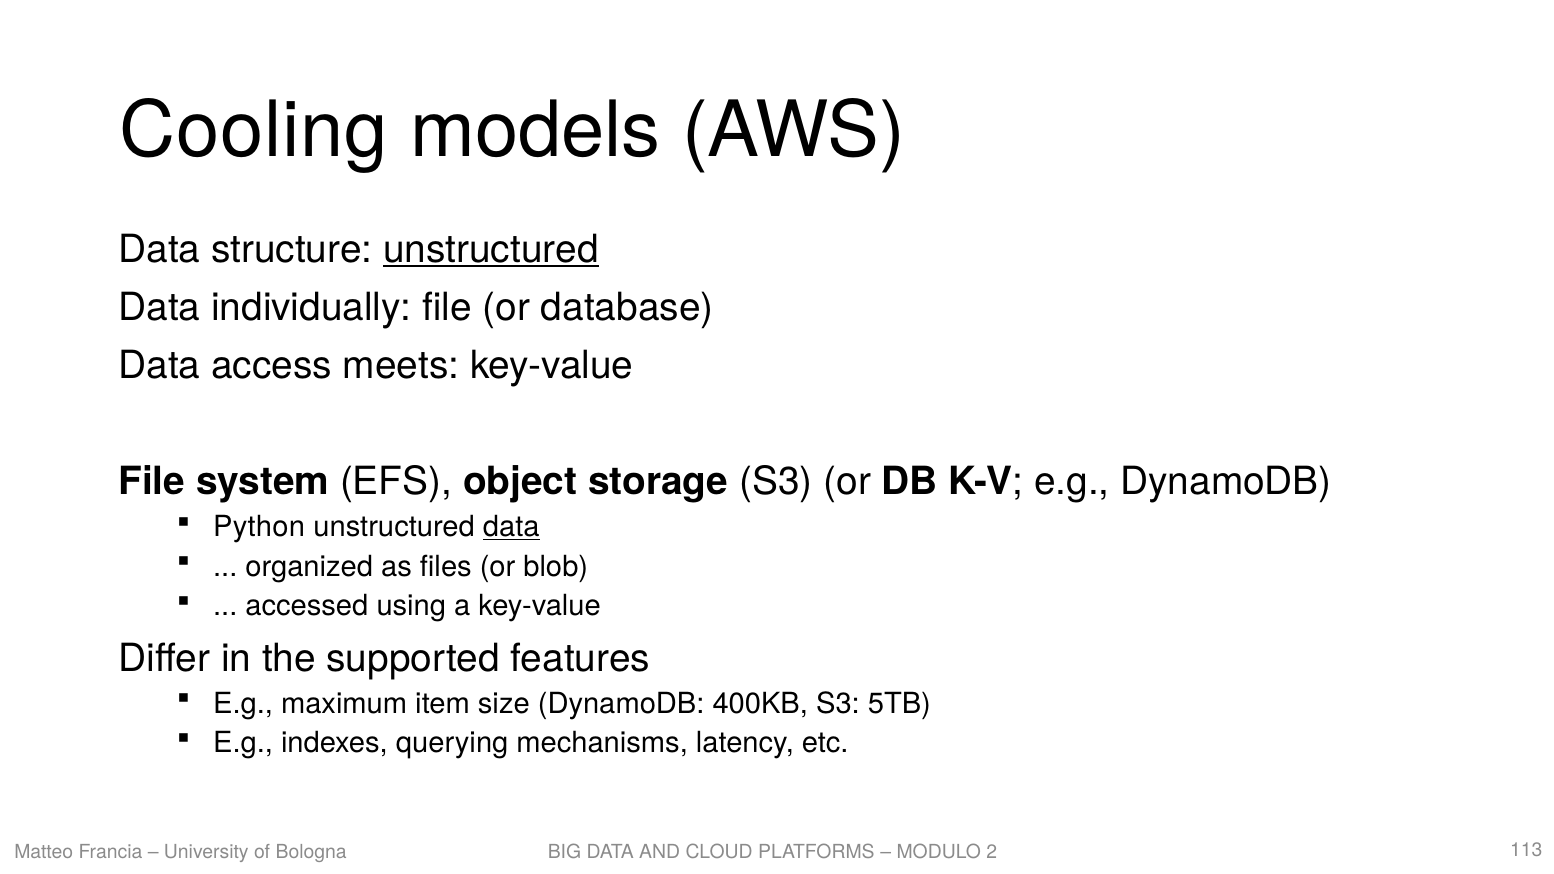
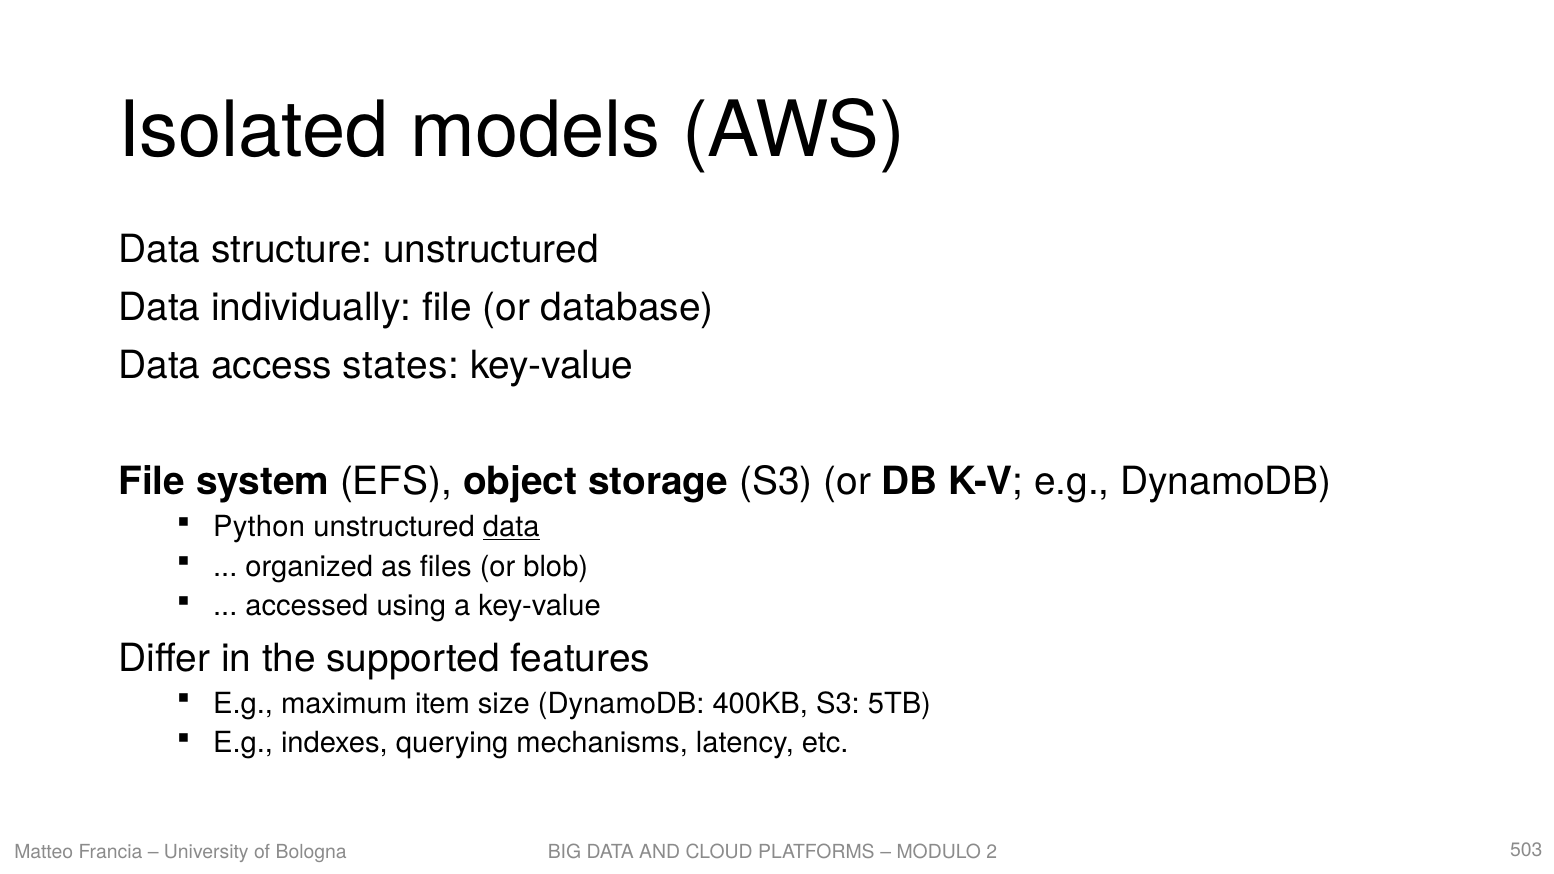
Cooling: Cooling -> Isolated
unstructured at (491, 250) underline: present -> none
meets: meets -> states
113: 113 -> 503
